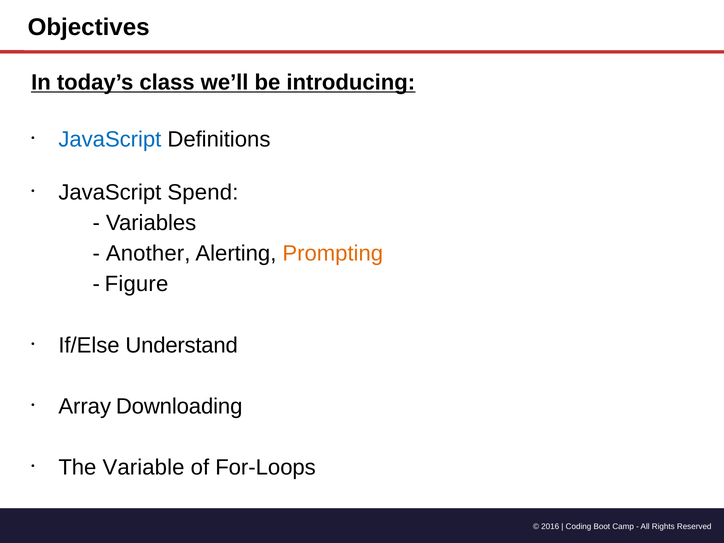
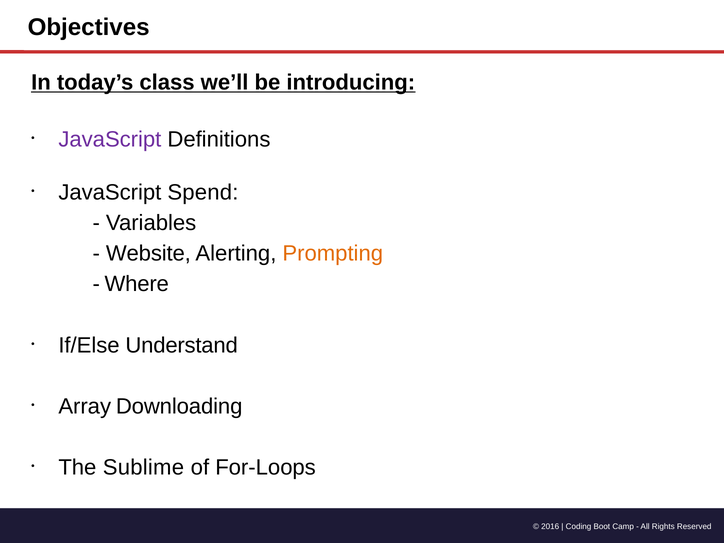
JavaScript at (110, 139) colour: blue -> purple
Another: Another -> Website
Figure: Figure -> Where
Variable: Variable -> Sublime
